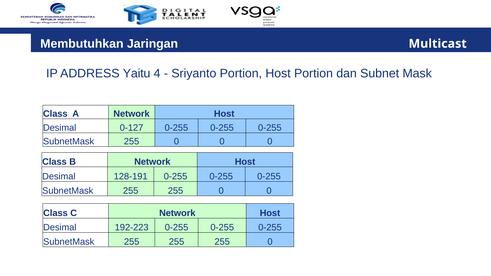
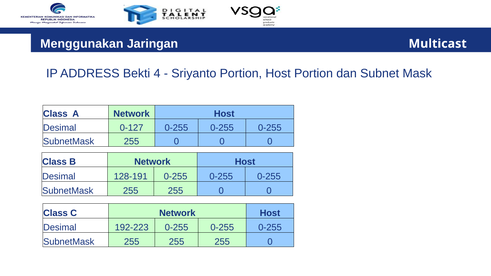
Membutuhkan: Membutuhkan -> Menggunakan
Yaitu: Yaitu -> Bekti
